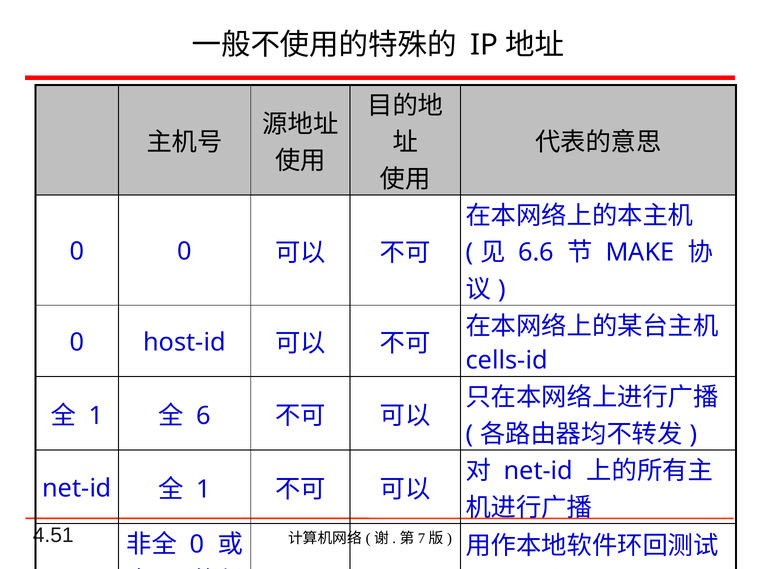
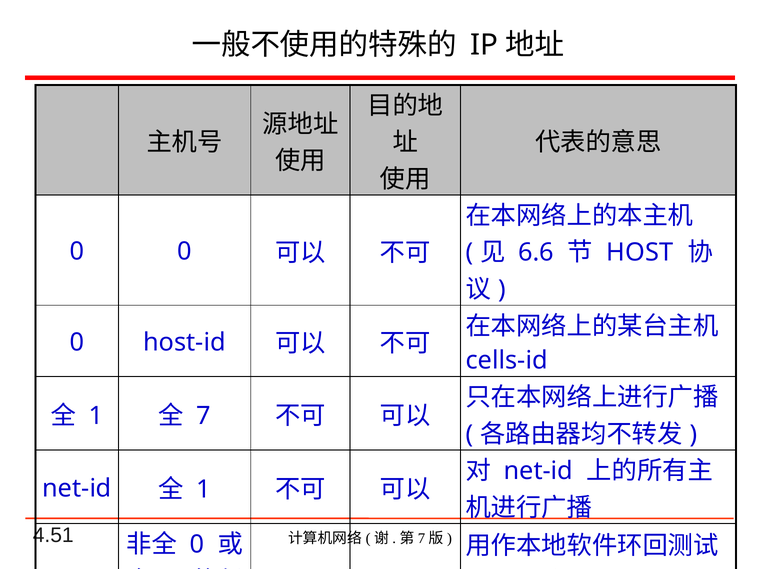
MAKE: MAKE -> HOST
6: 6 -> 7
